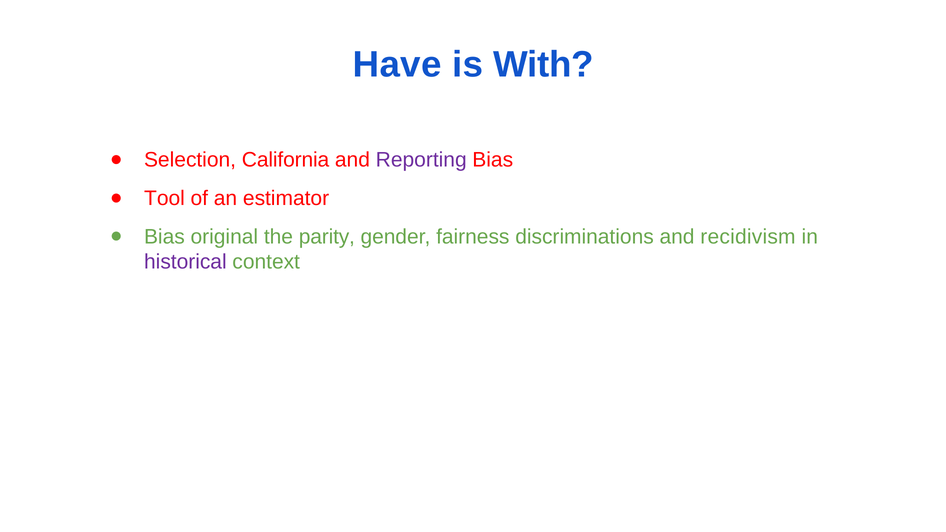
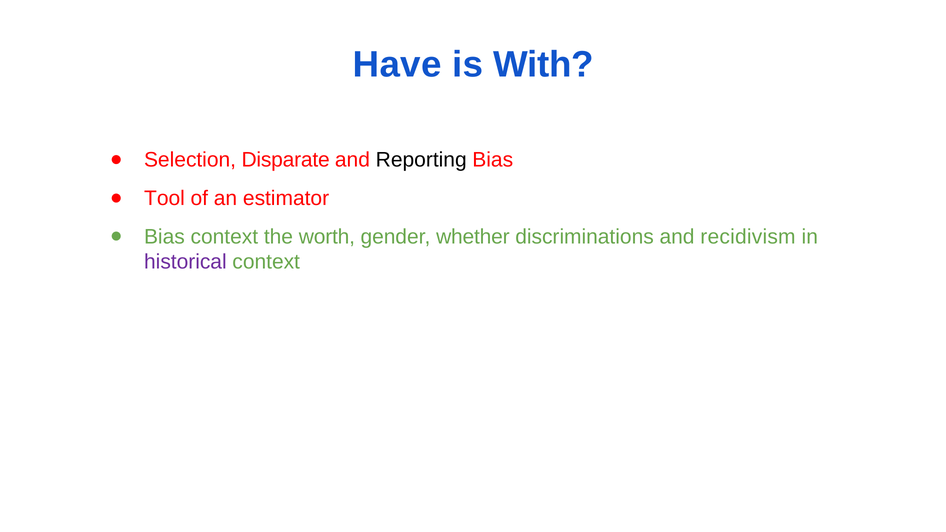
California: California -> Disparate
Reporting colour: purple -> black
Bias original: original -> context
parity: parity -> worth
fairness: fairness -> whether
